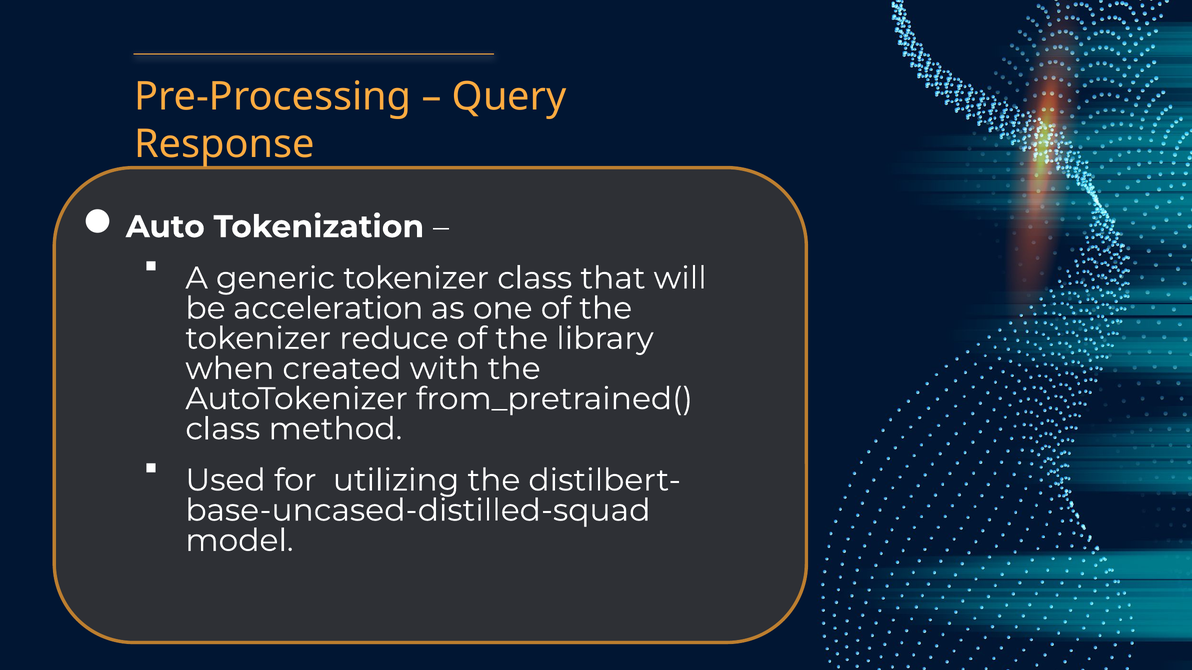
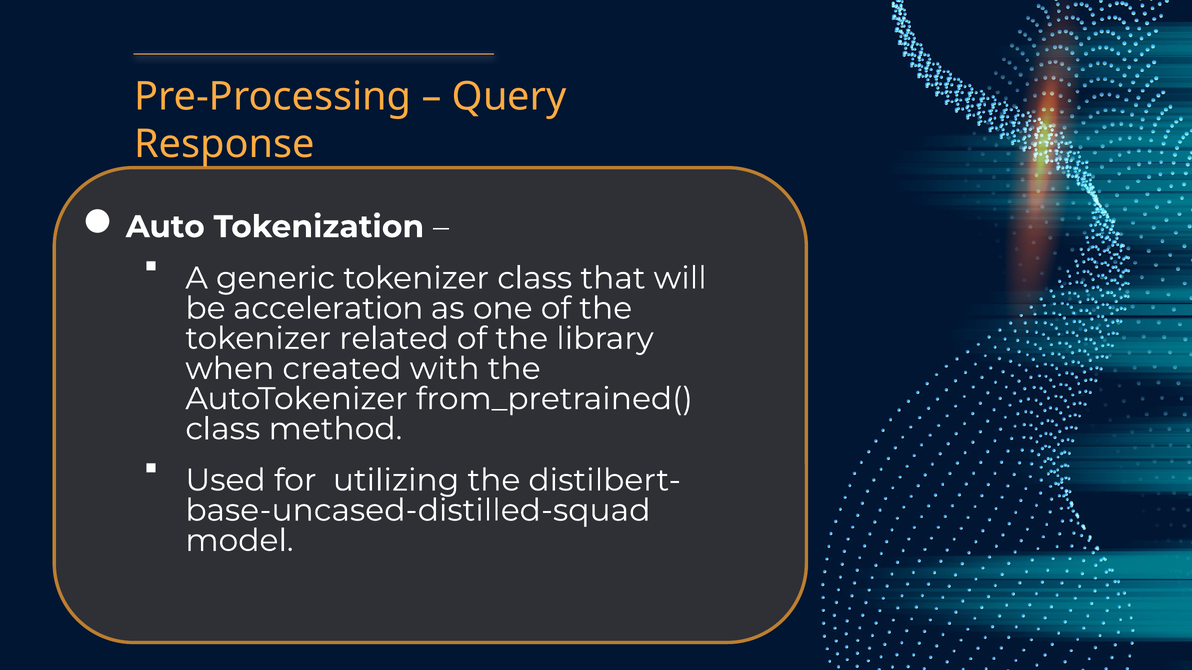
reduce: reduce -> related
